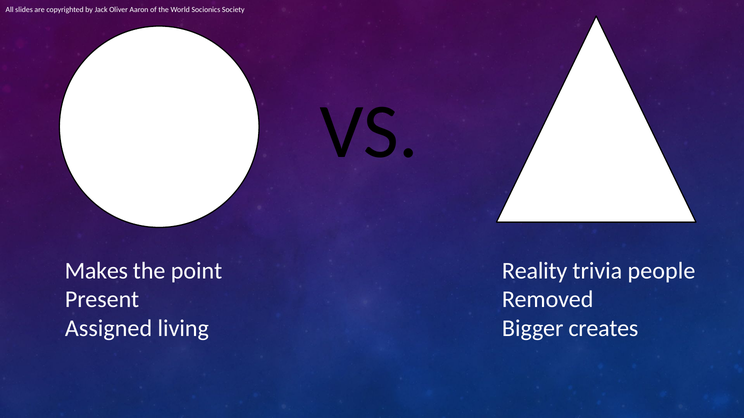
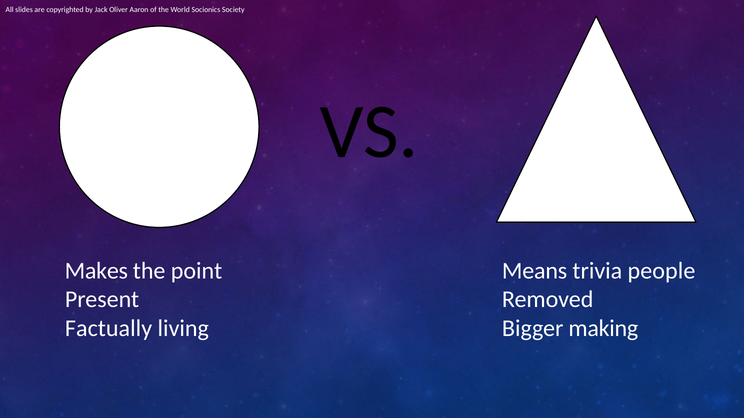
Reality: Reality -> Means
Assigned: Assigned -> Factually
creates: creates -> making
